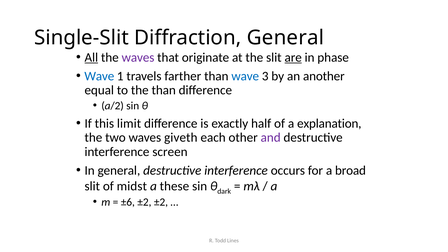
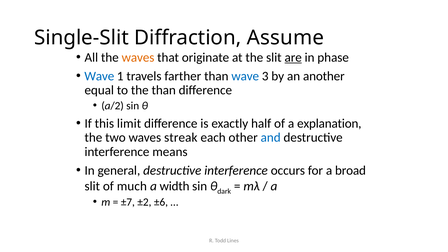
Diffraction General: General -> Assume
All underline: present -> none
waves at (138, 57) colour: purple -> orange
giveth: giveth -> streak
and colour: purple -> blue
screen: screen -> means
midst: midst -> much
these: these -> width
±6: ±6 -> ±7
±2 ±2: ±2 -> ±6
